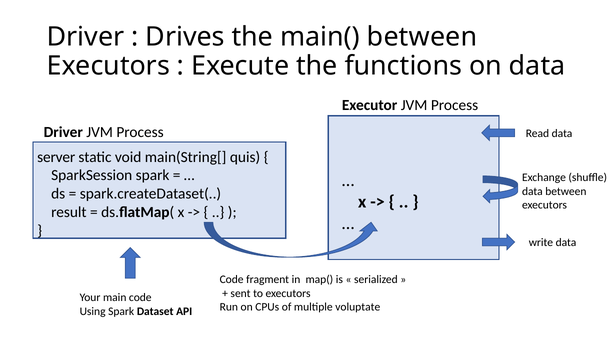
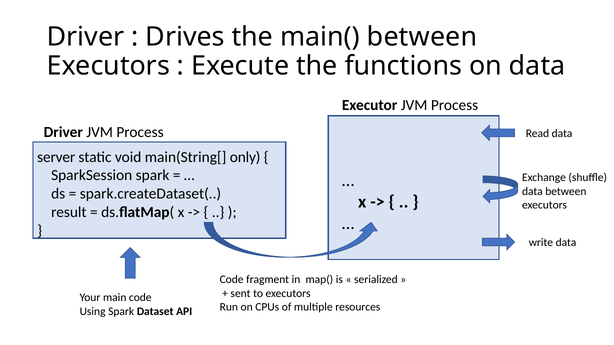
quis: quis -> only
voluptate: voluptate -> resources
